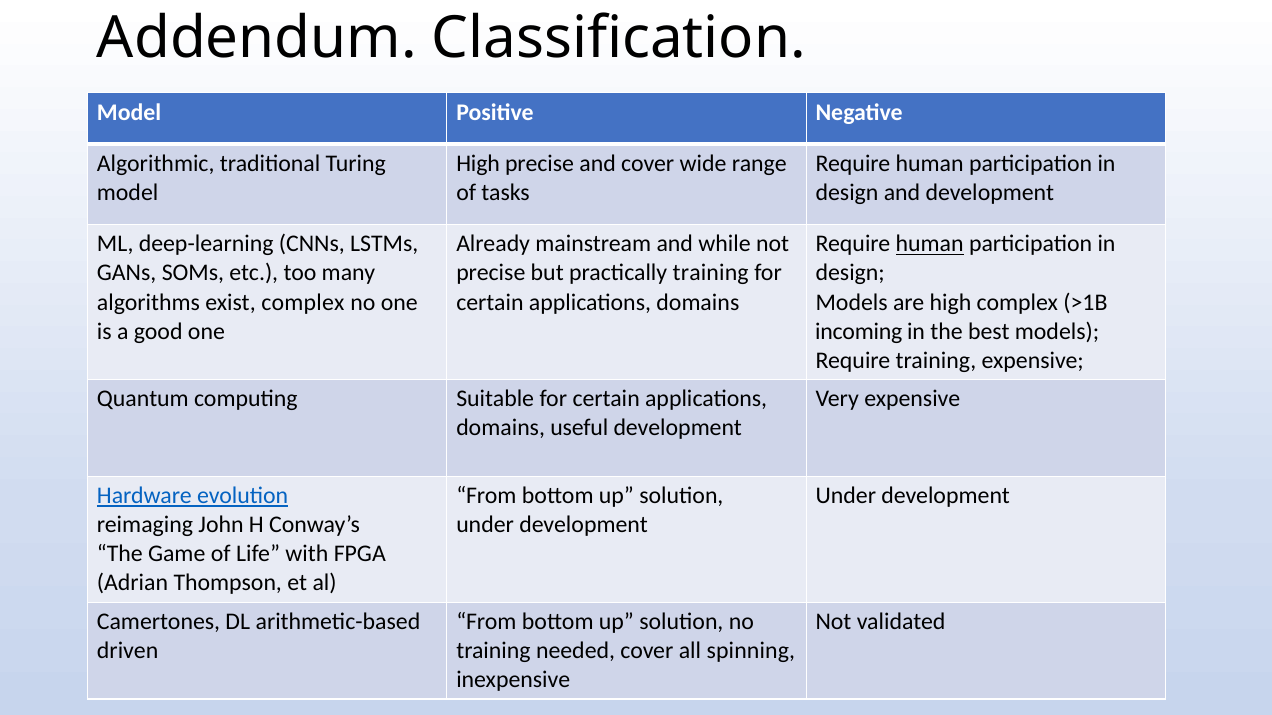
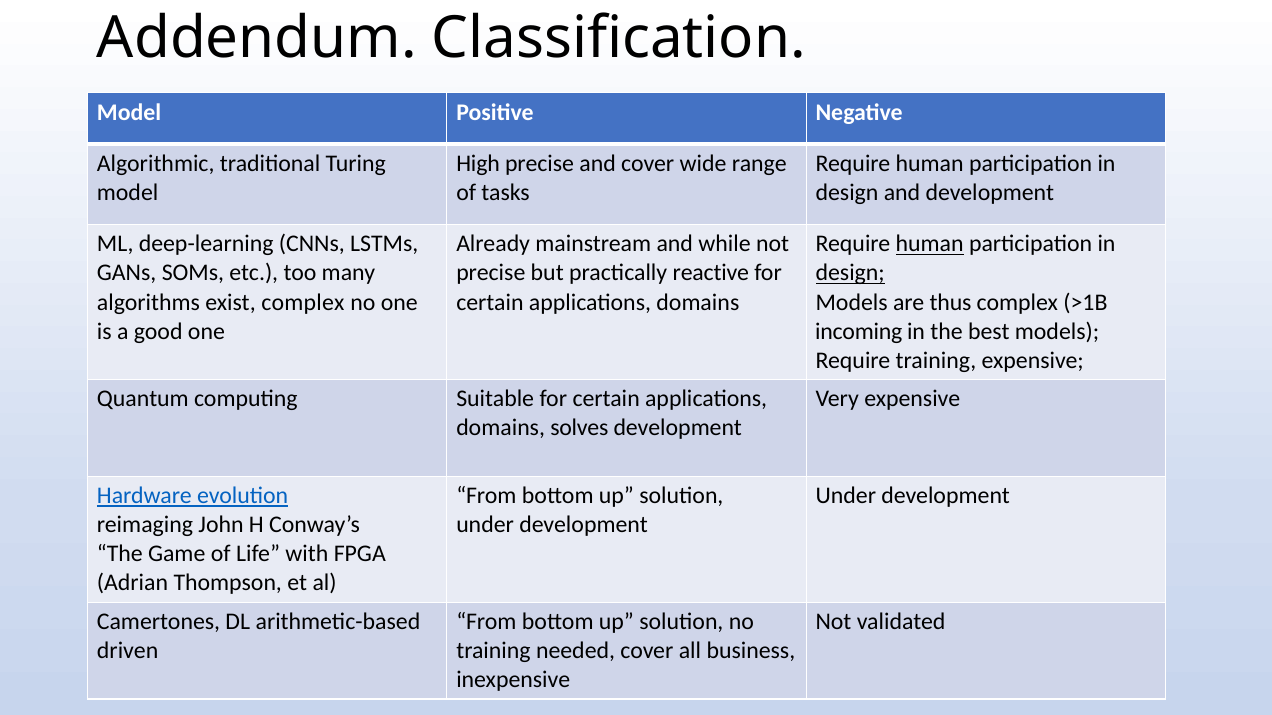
practically training: training -> reactive
design at (850, 273) underline: none -> present
are high: high -> thus
useful: useful -> solves
spinning: spinning -> business
